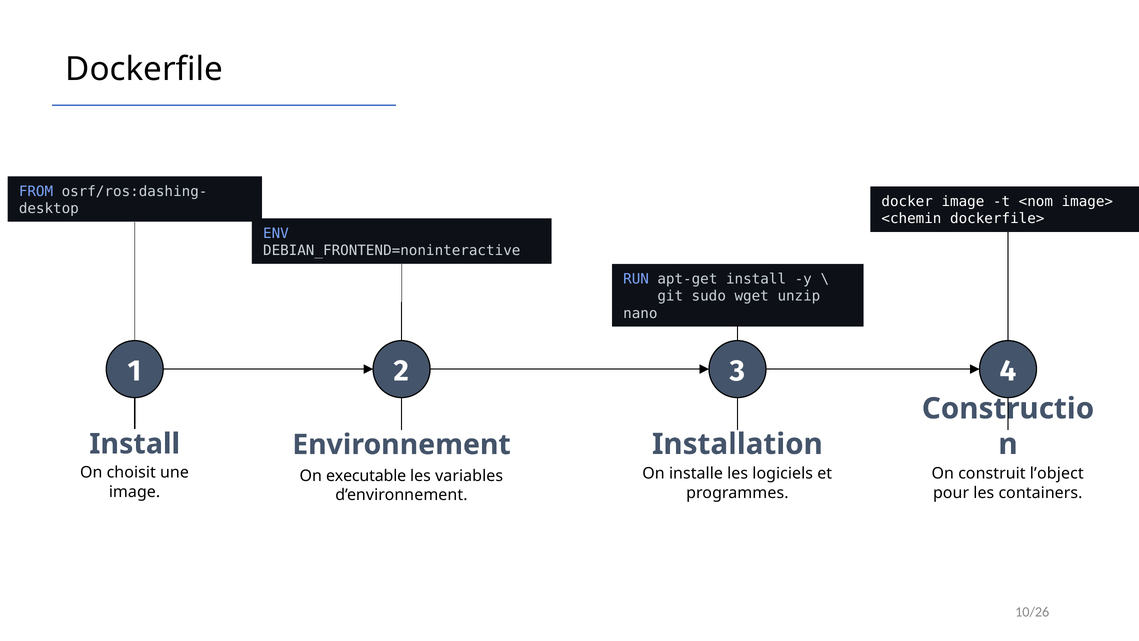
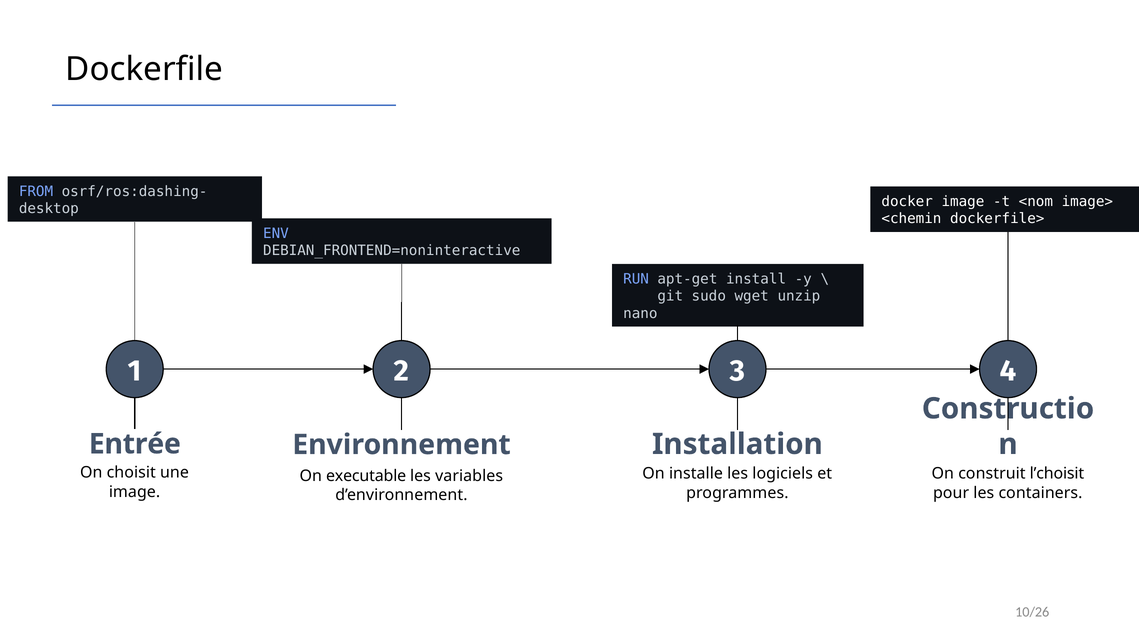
Install at (135, 444): Install -> Entrée
l’object: l’object -> l’choisit
